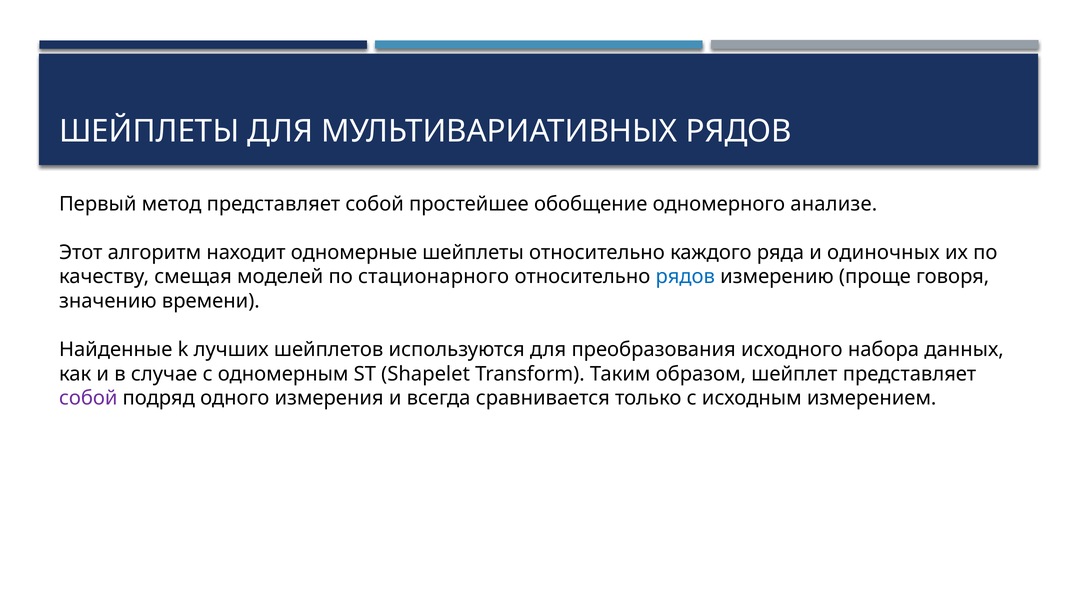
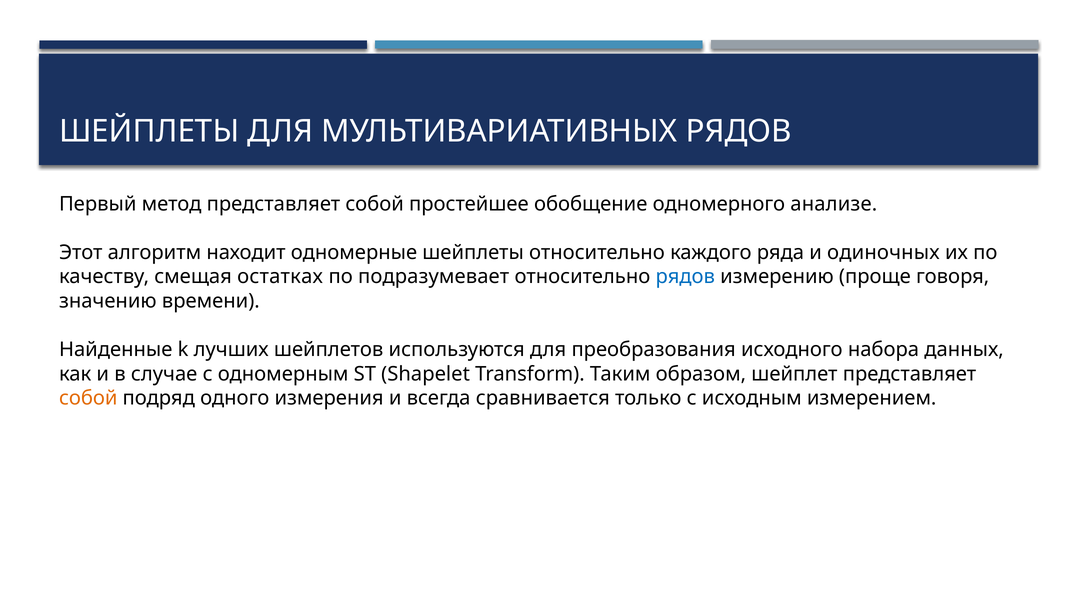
моделей: моделей -> остатках
стационарного: стационарного -> подразумевает
собой at (88, 398) colour: purple -> orange
